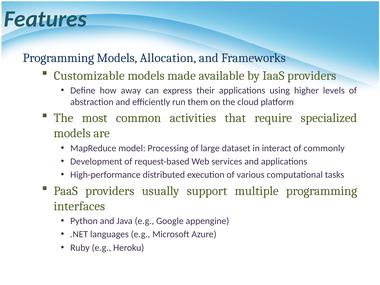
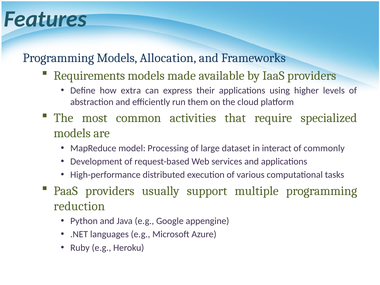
Customizable: Customizable -> Requirements
away: away -> extra
interfaces: interfaces -> reduction
